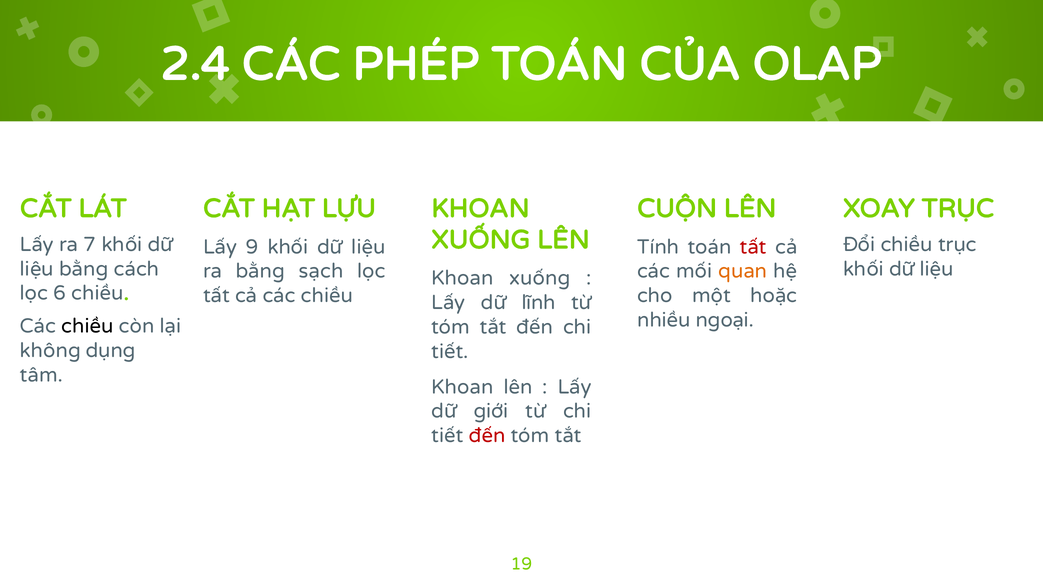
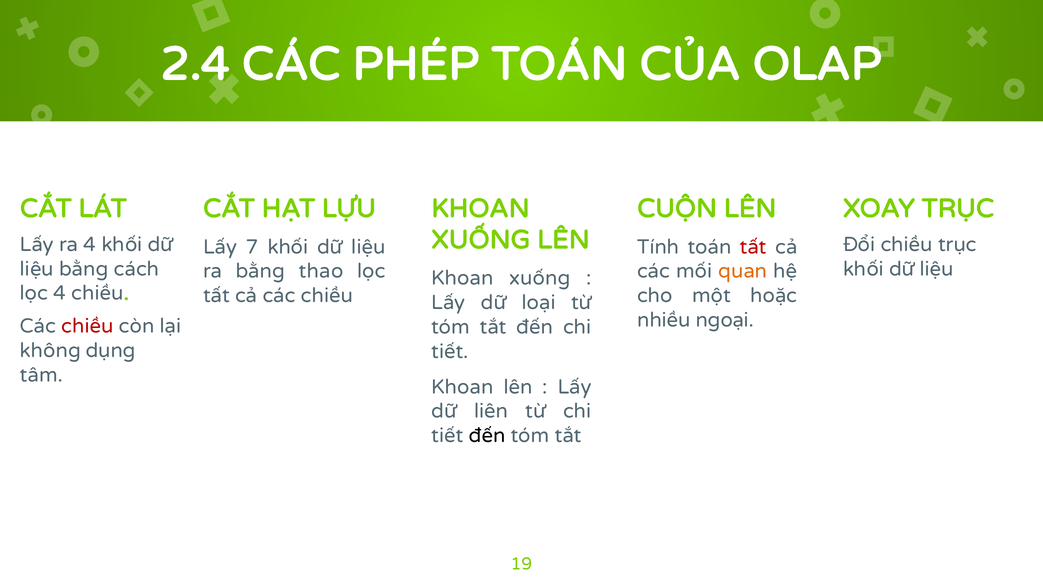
ra 7: 7 -> 4
9: 9 -> 7
sạch: sạch -> thao
lọc 6: 6 -> 4
lĩnh: lĩnh -> loại
chiều at (88, 326) colour: black -> red
giới: giới -> liên
đến at (487, 435) colour: red -> black
